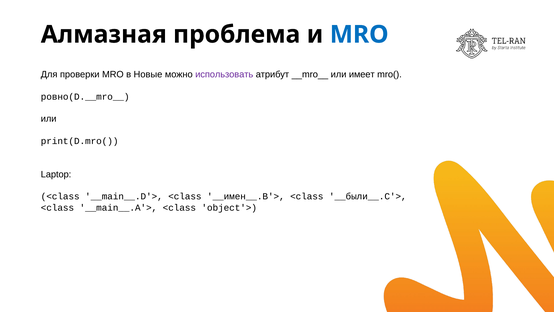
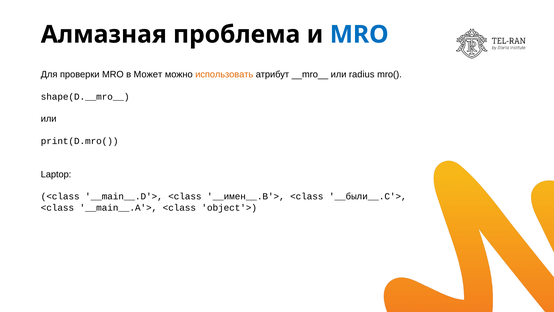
Новые: Новые -> Может
использовать colour: purple -> orange
имеет: имеет -> radius
ровно(D.__mro__: ровно(D.__mro__ -> shape(D.__mro__
